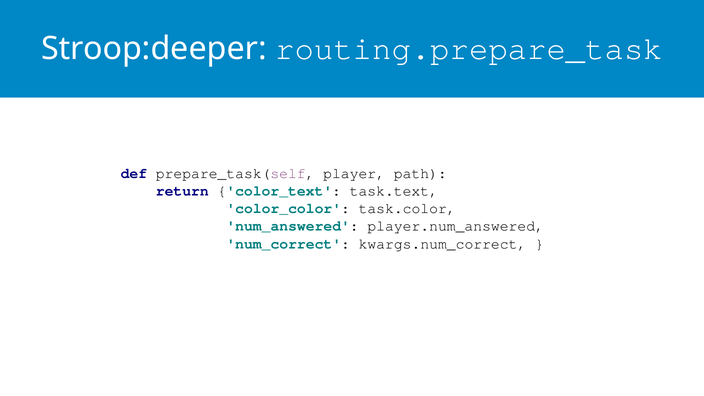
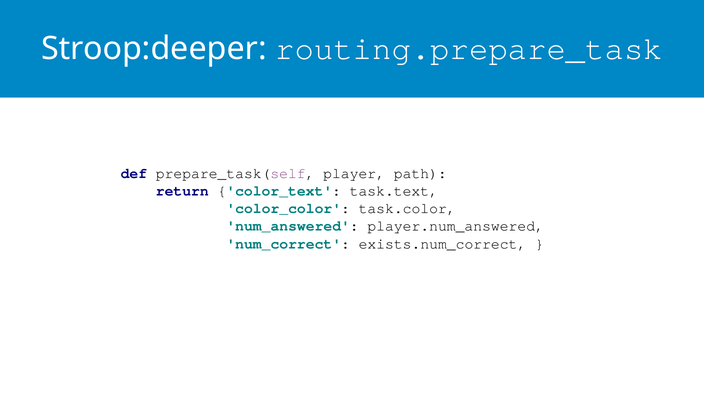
kwargs.num_correct: kwargs.num_correct -> exists.num_correct
